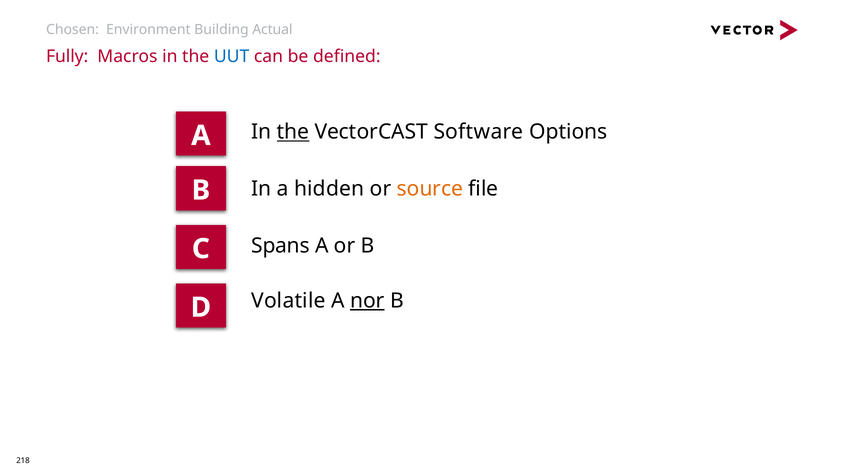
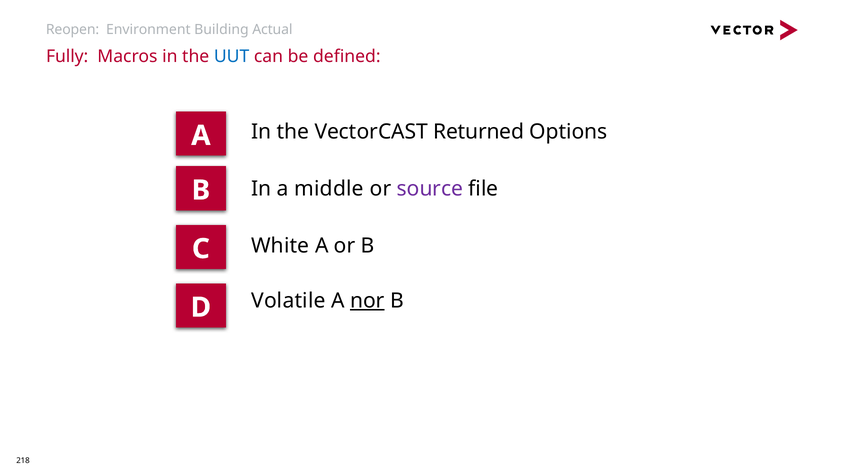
Chosen: Chosen -> Reopen
the at (293, 132) underline: present -> none
Software: Software -> Returned
hidden: hidden -> middle
source colour: orange -> purple
Spans: Spans -> White
